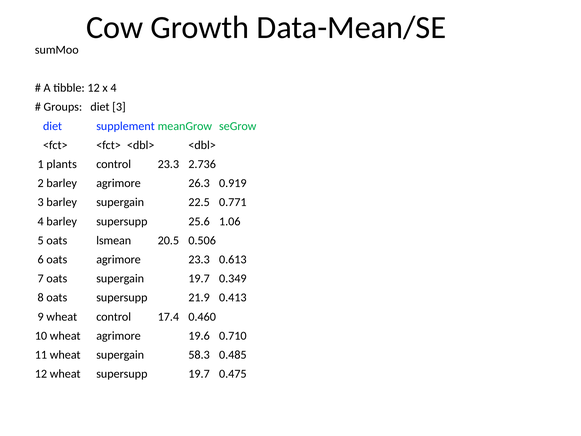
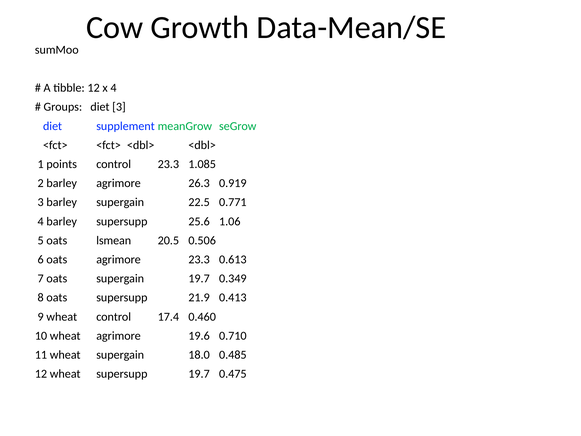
plants: plants -> points
2.736: 2.736 -> 1.085
58.3: 58.3 -> 18.0
